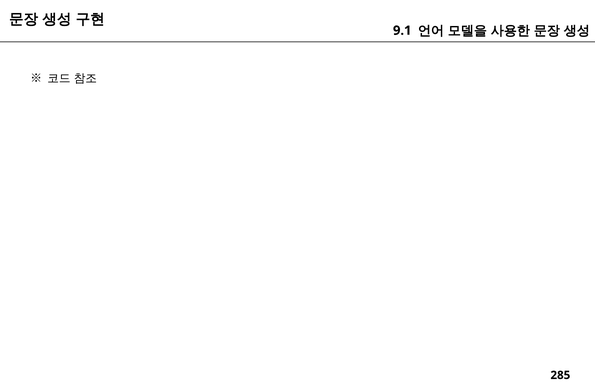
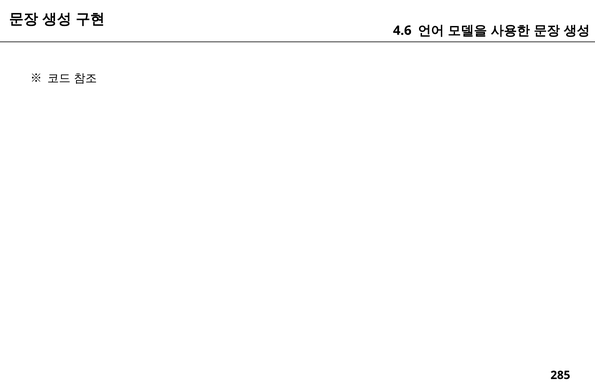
9.1: 9.1 -> 4.6
